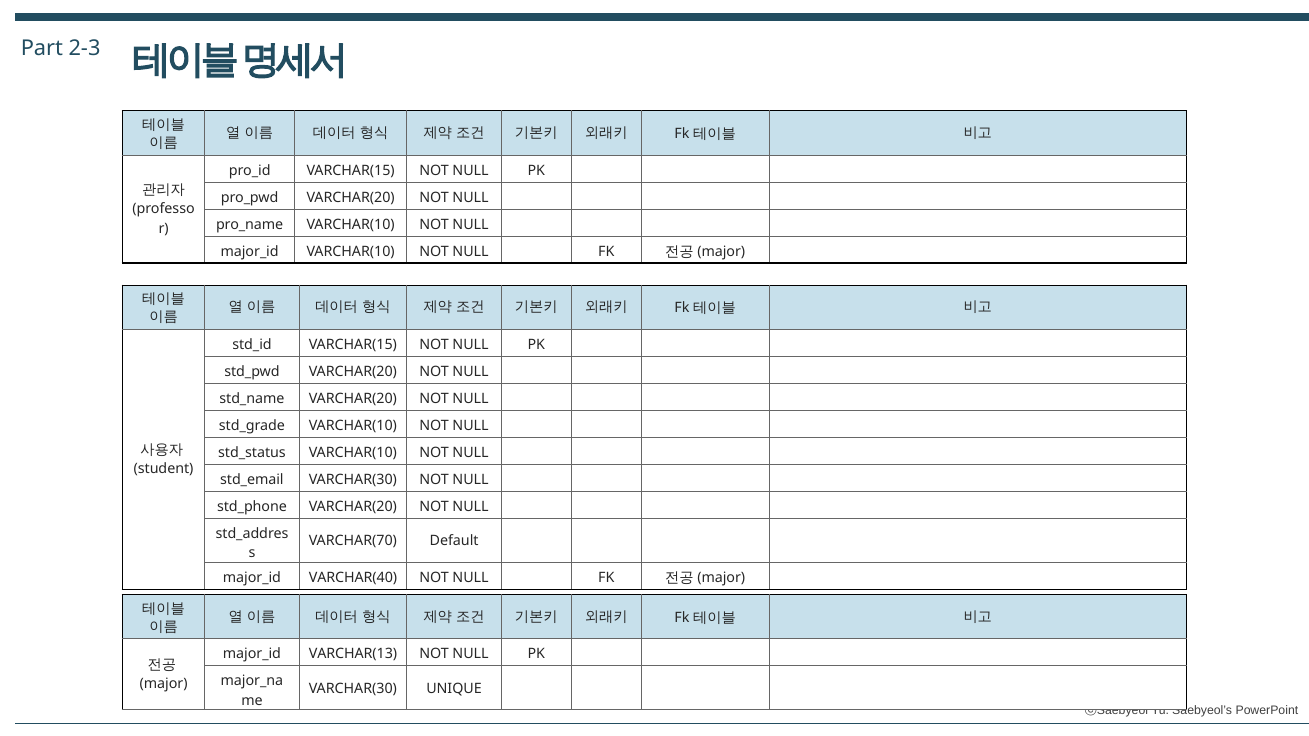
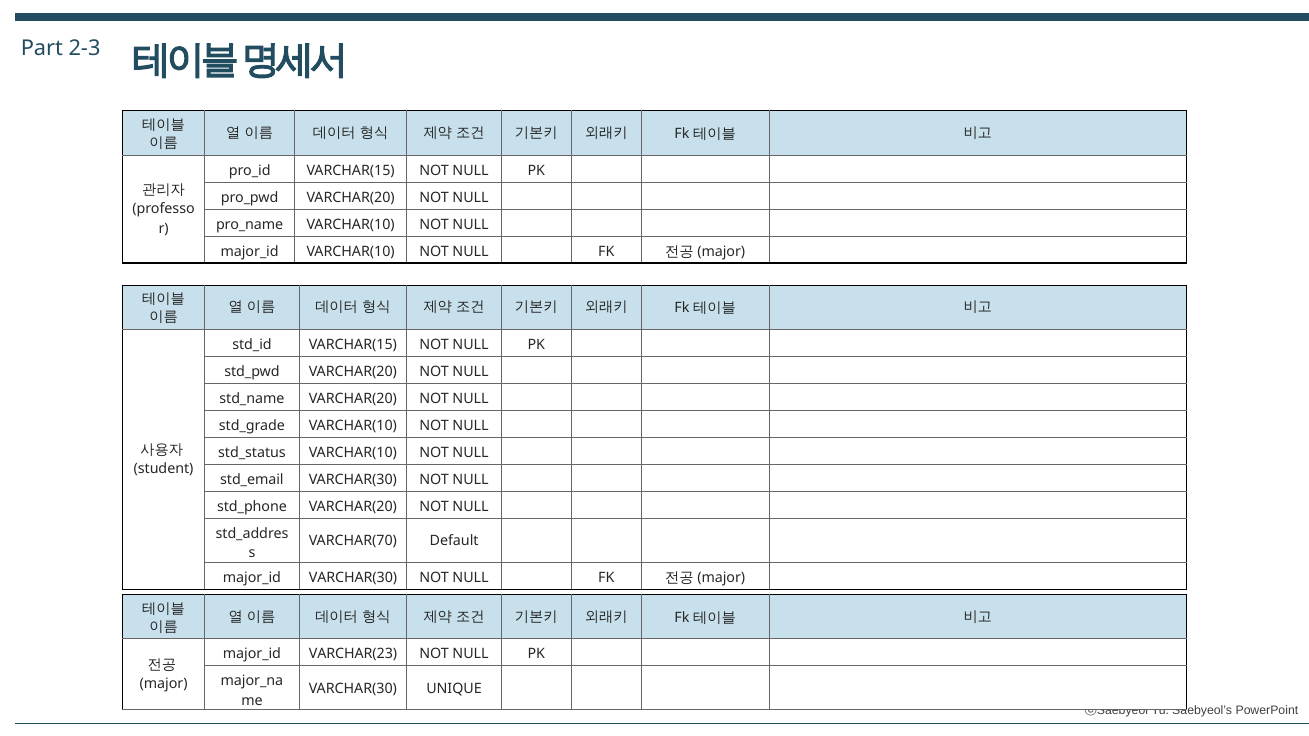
VARCHAR(40 at (353, 578): VARCHAR(40 -> VARCHAR(30
VARCHAR(13: VARCHAR(13 -> VARCHAR(23
